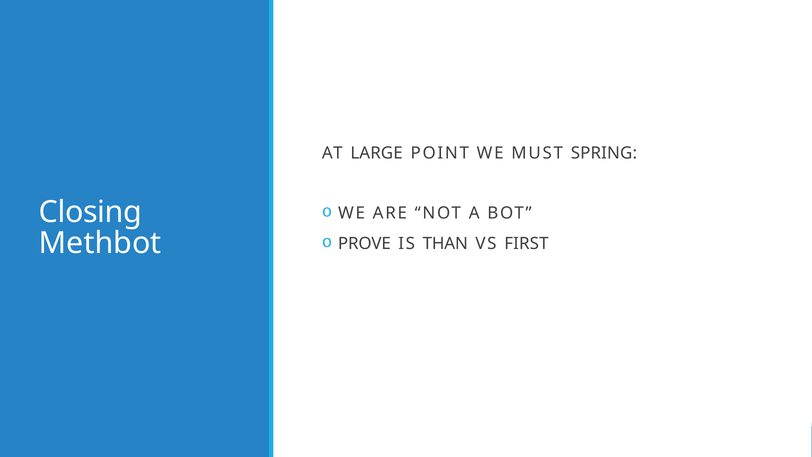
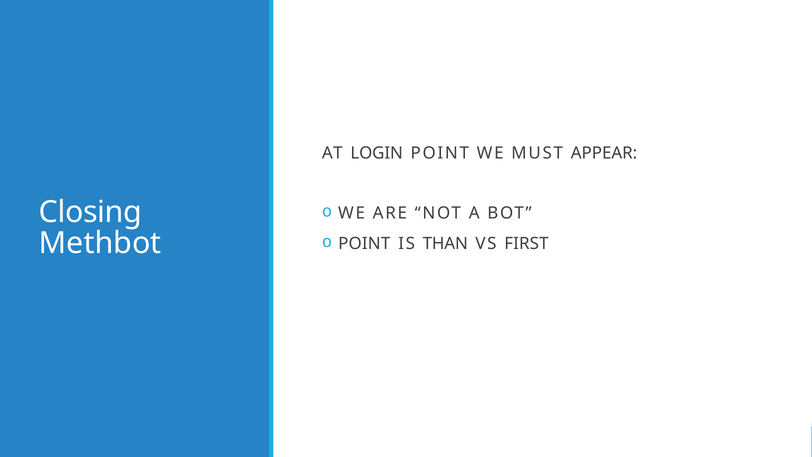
LARGE: LARGE -> LOGIN
SPRING: SPRING -> APPEAR
PROVE at (364, 243): PROVE -> POINT
